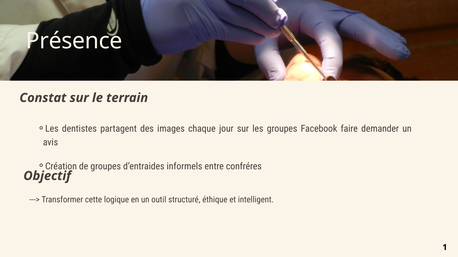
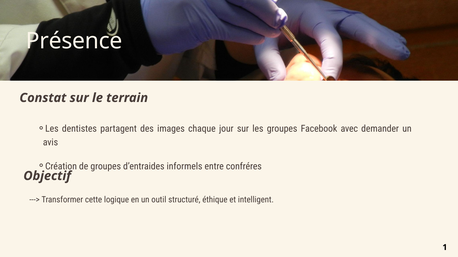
faire: faire -> avec
